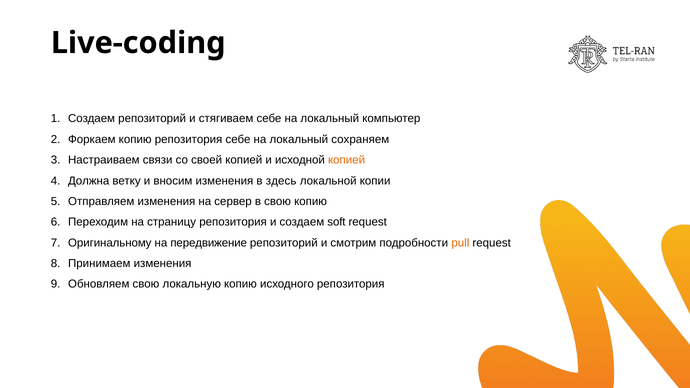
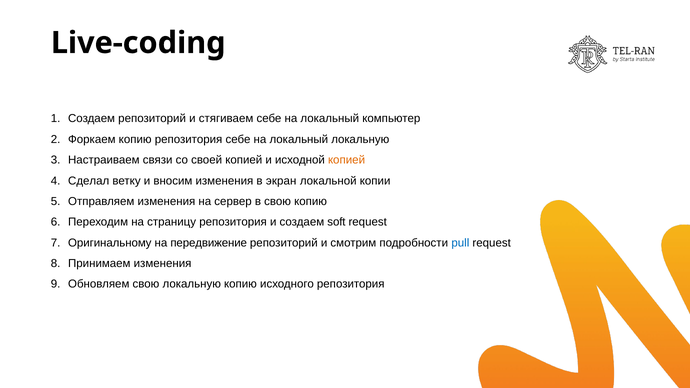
локальный сохраняем: сохраняем -> локальную
Должна: Должна -> Сделал
здесь: здесь -> экран
pull colour: orange -> blue
